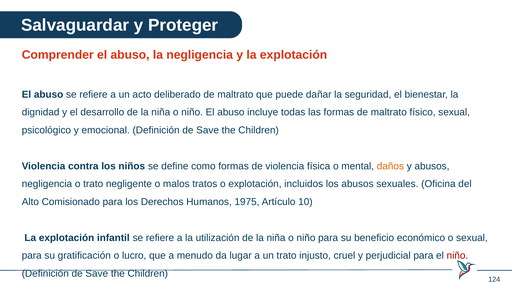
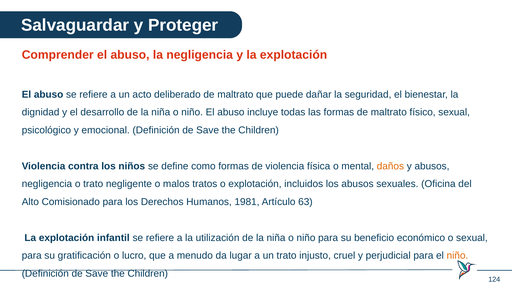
1975: 1975 -> 1981
10: 10 -> 63
niño at (457, 256) colour: red -> orange
